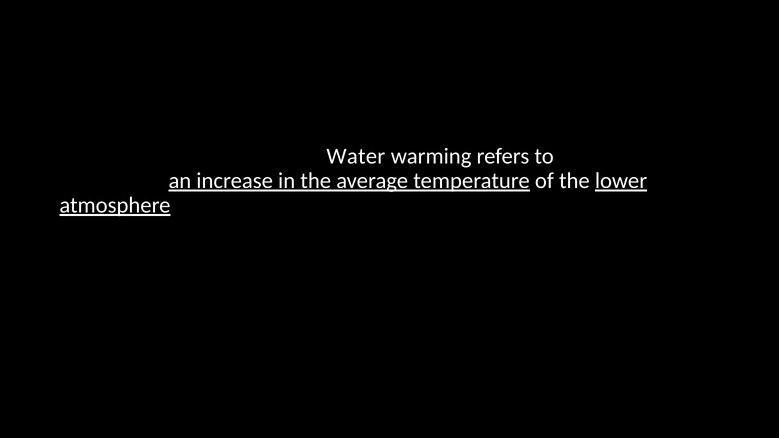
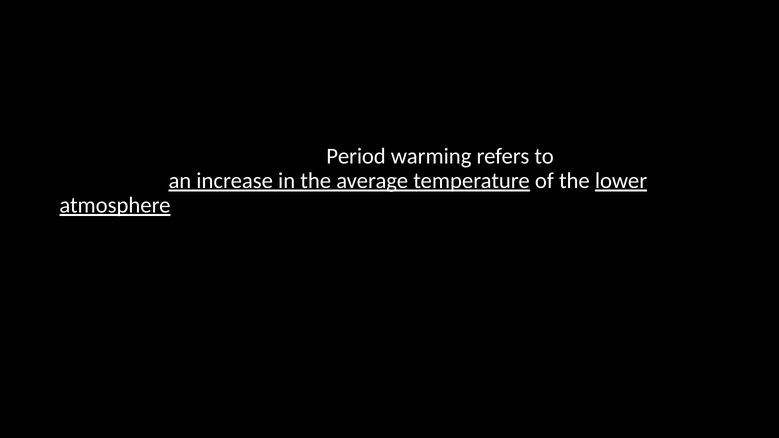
time Water: Water -> Period
